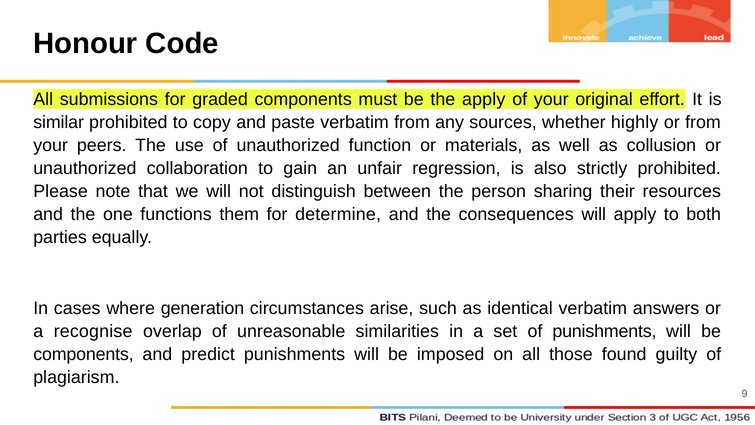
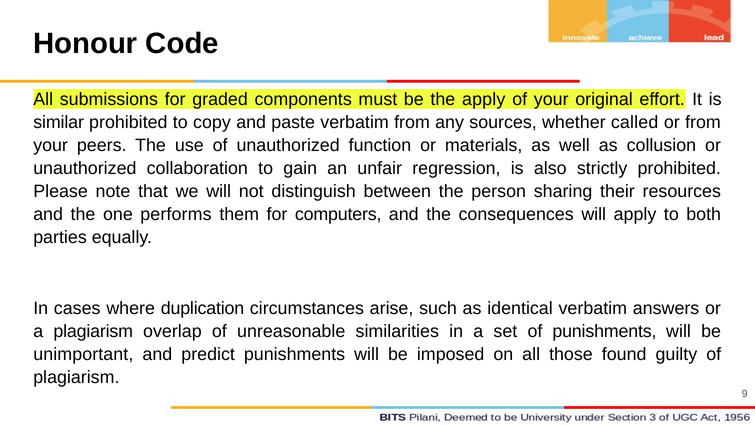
highly: highly -> called
functions: functions -> performs
determine: determine -> computers
generation: generation -> duplication
a recognise: recognise -> plagiarism
components at (83, 354): components -> unimportant
